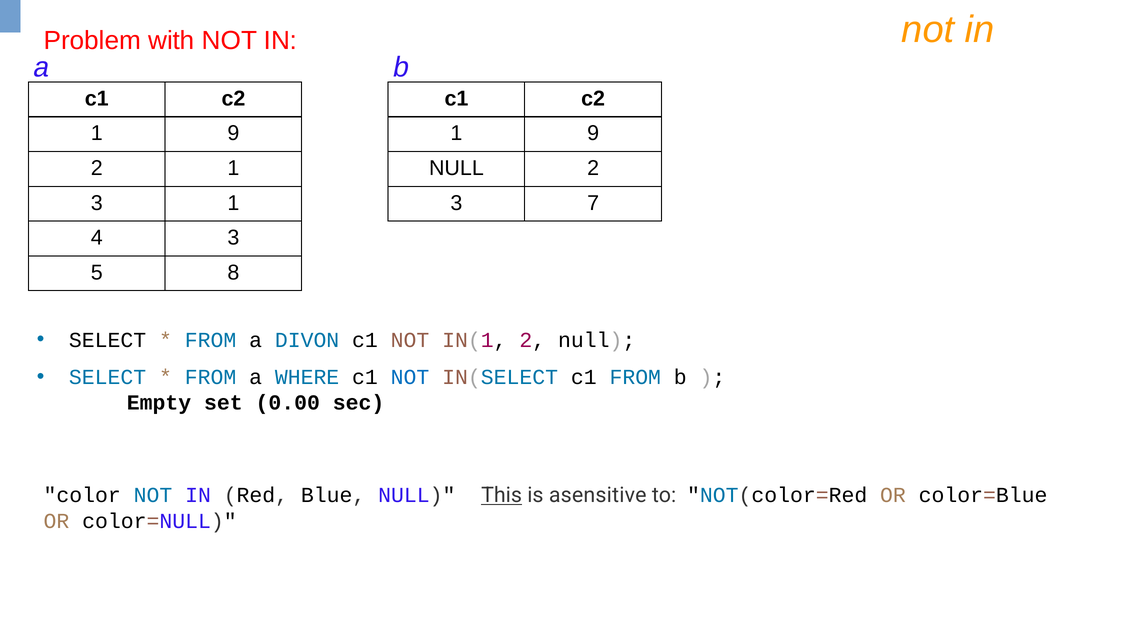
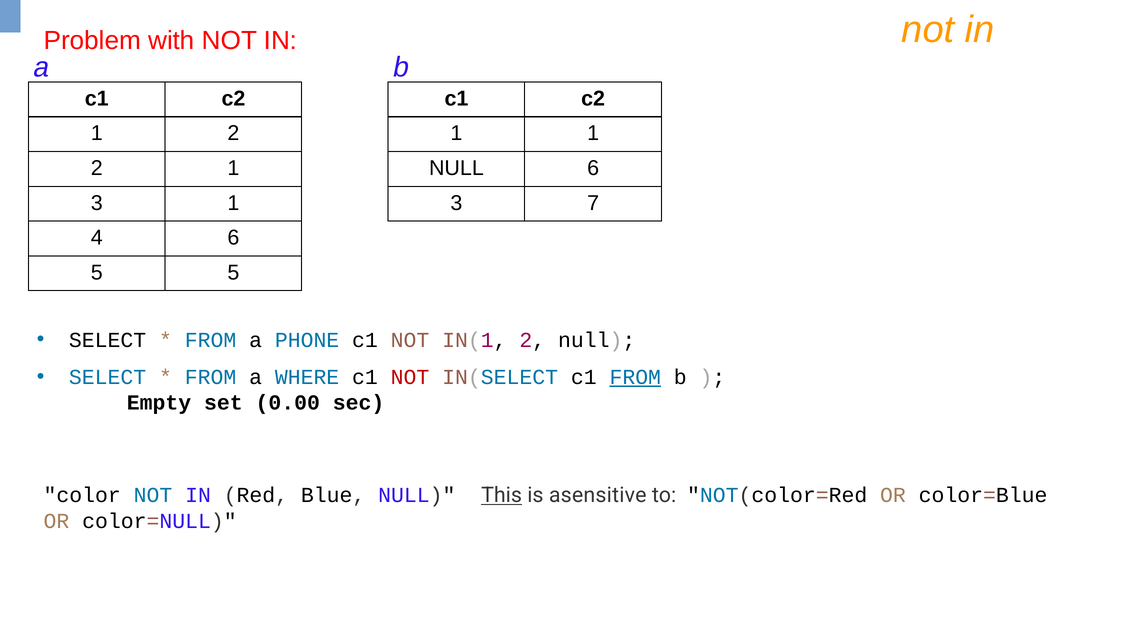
9 at (233, 134): 9 -> 2
9 at (593, 134): 9 -> 1
NULL 2: 2 -> 6
4 3: 3 -> 6
5 8: 8 -> 5
DIVON: DIVON -> PHONE
NOT at (410, 377) colour: blue -> red
FROM at (635, 377) underline: none -> present
